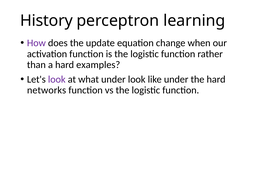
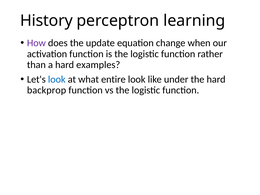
look at (57, 79) colour: purple -> blue
what under: under -> entire
networks: networks -> backprop
